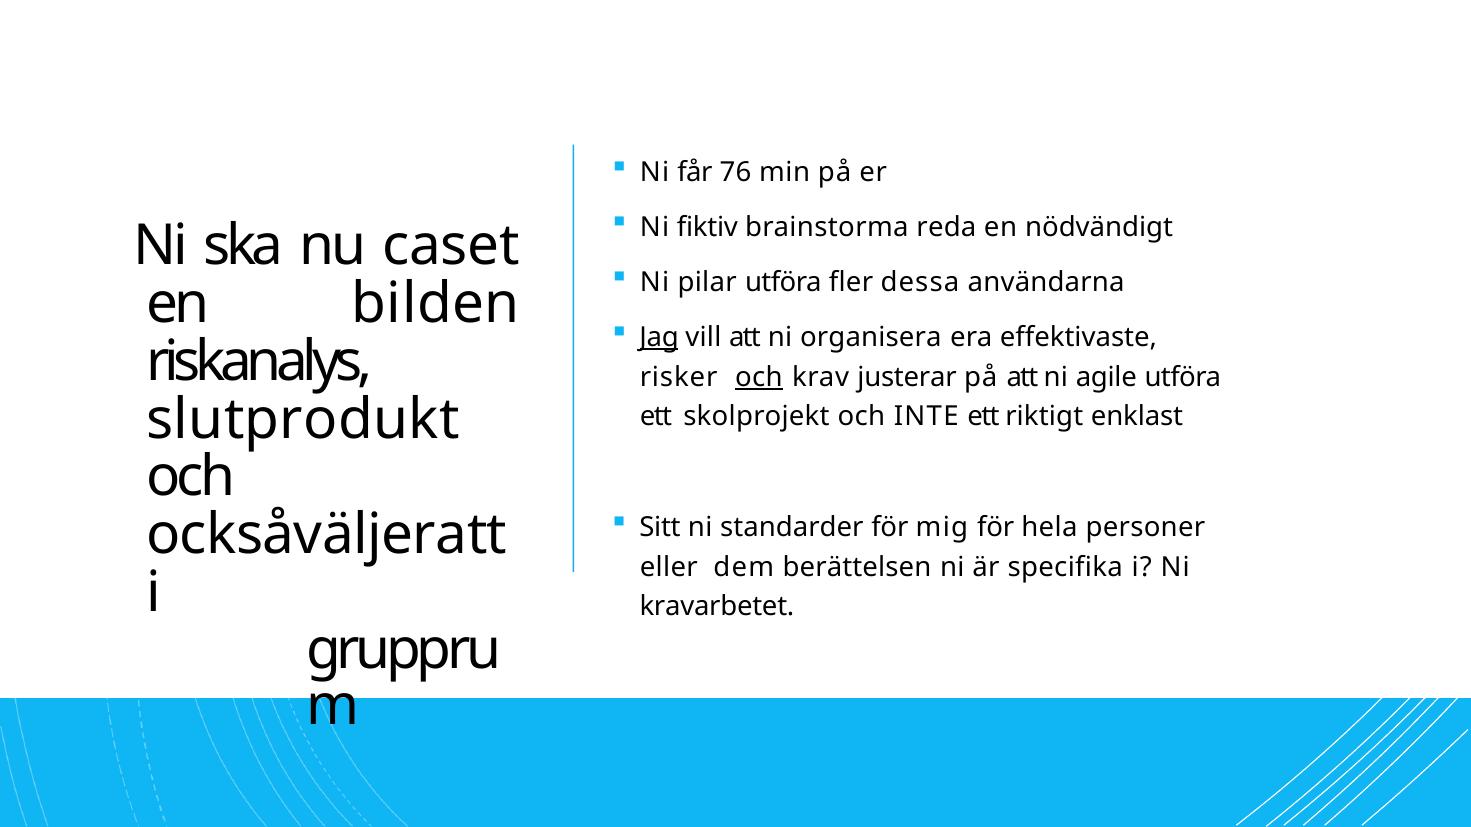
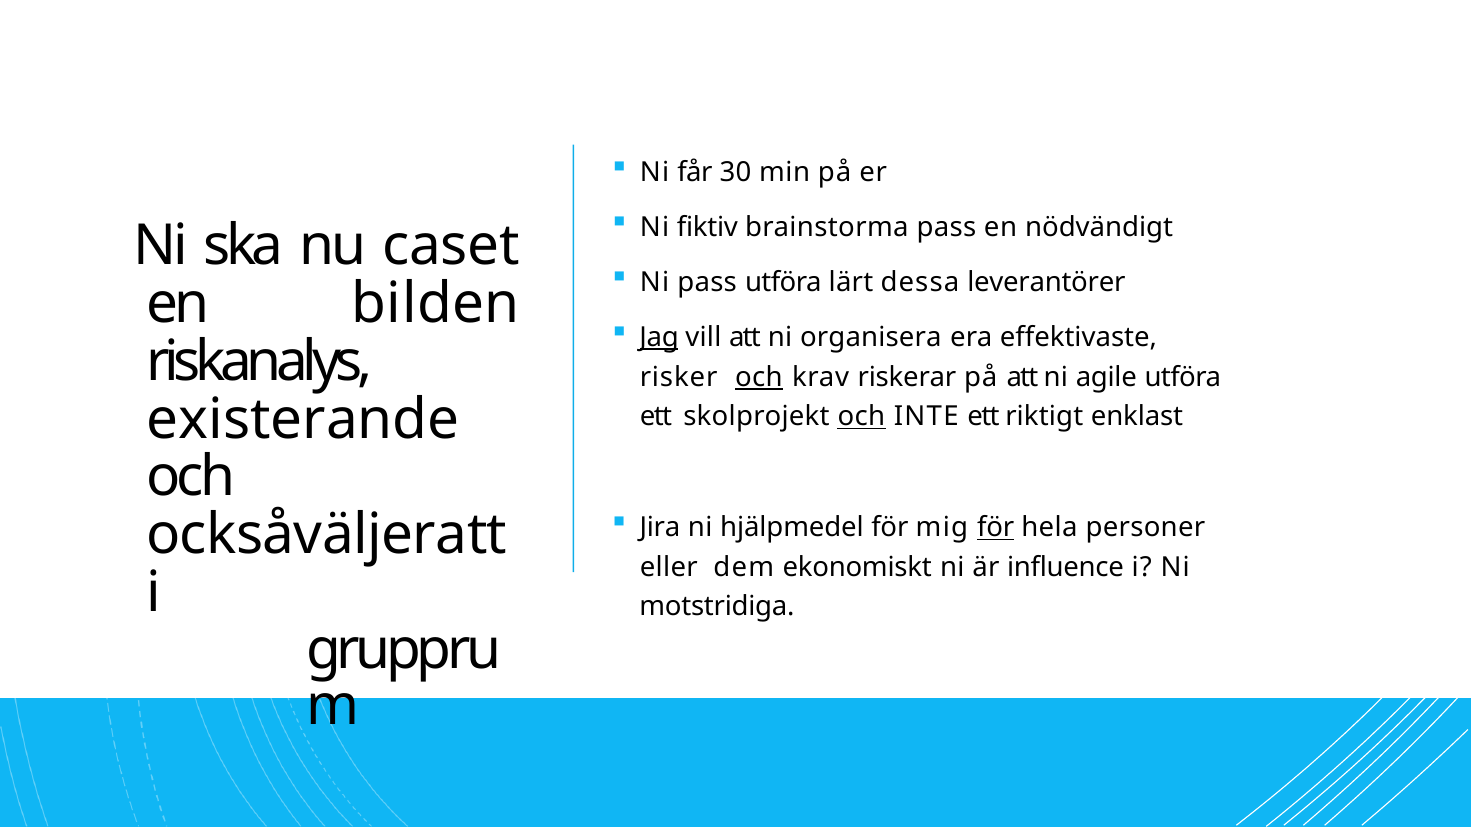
76: 76 -> 30
brainstorma reda: reda -> pass
Ni pilar: pilar -> pass
fler: fler -> lärt
användarna: användarna -> leverantörer
justerar: justerar -> riskerar
slutprodukt: slutprodukt -> existerande
och at (861, 417) underline: none -> present
Sitt: Sitt -> Jira
standarder: standarder -> hjälpmedel
för at (996, 528) underline: none -> present
berättelsen: berättelsen -> ekonomiskt
specifika: specifika -> influence
kravarbetet: kravarbetet -> motstridiga
